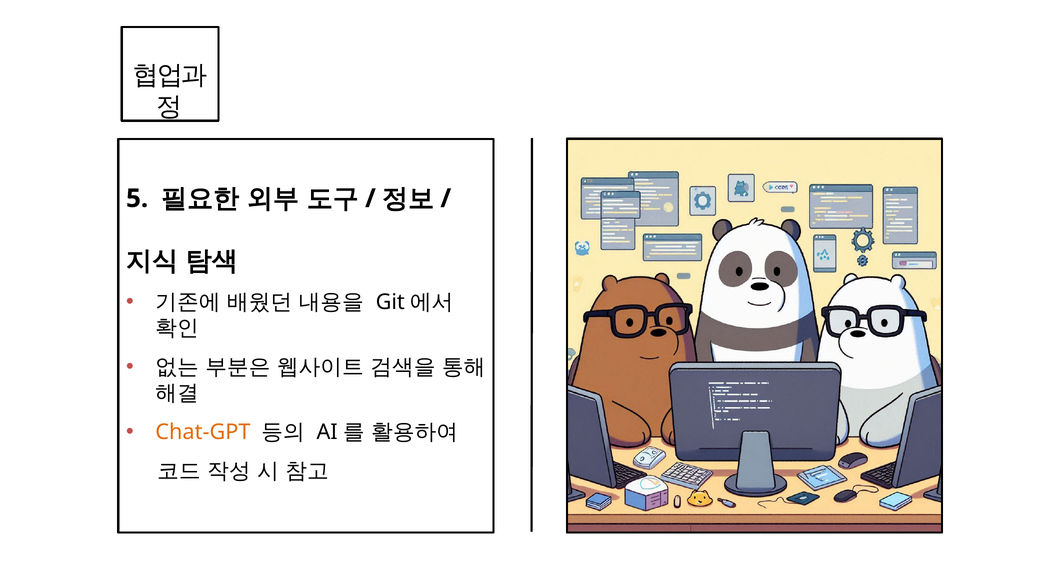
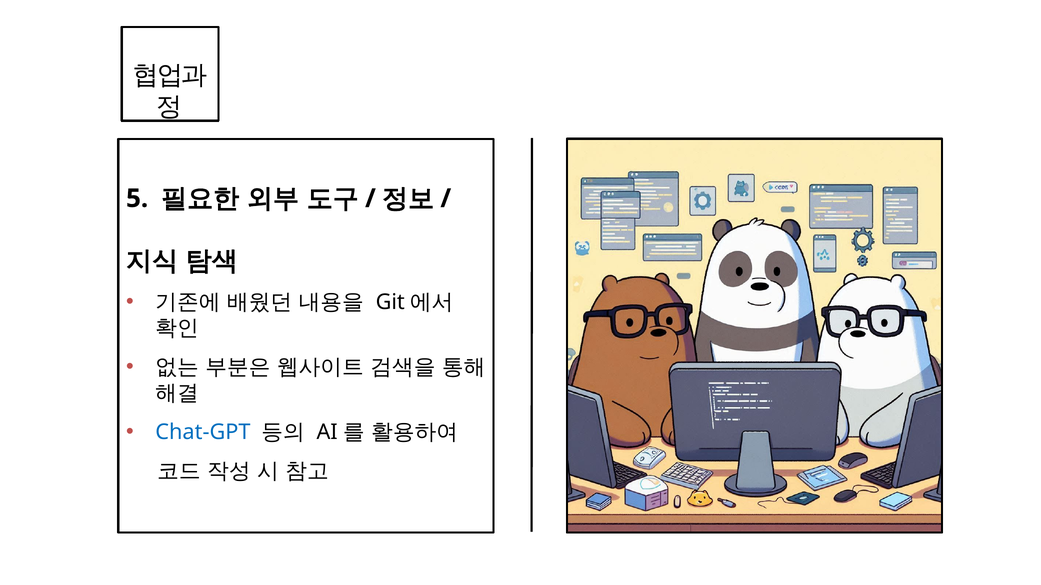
Chat-GPT colour: orange -> blue
